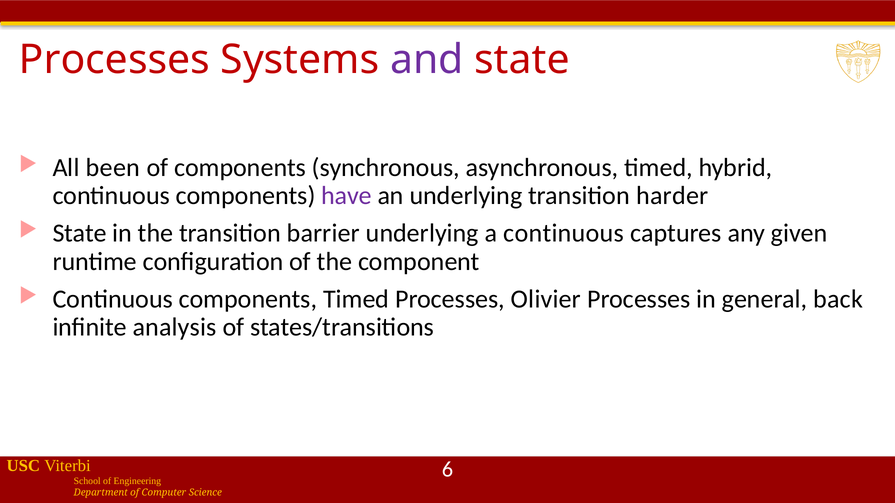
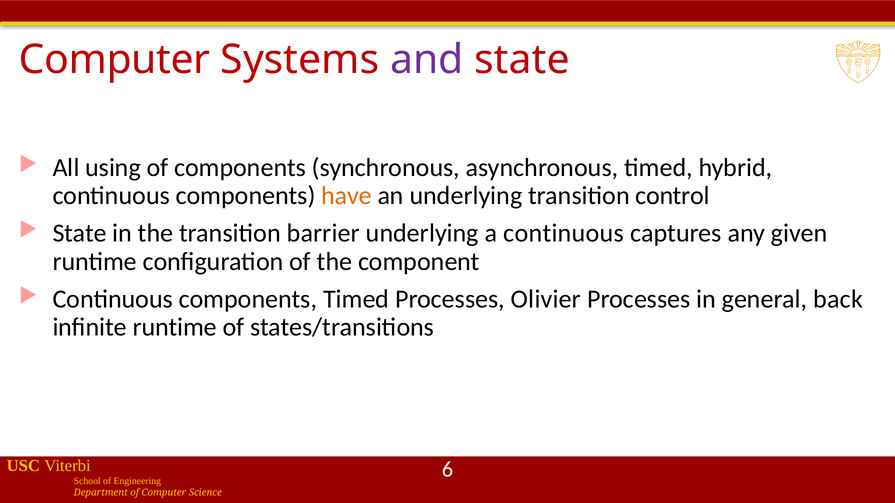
Processes at (114, 60): Processes -> Computer
been: been -> using
have colour: purple -> orange
harder: harder -> control
infinite analysis: analysis -> runtime
